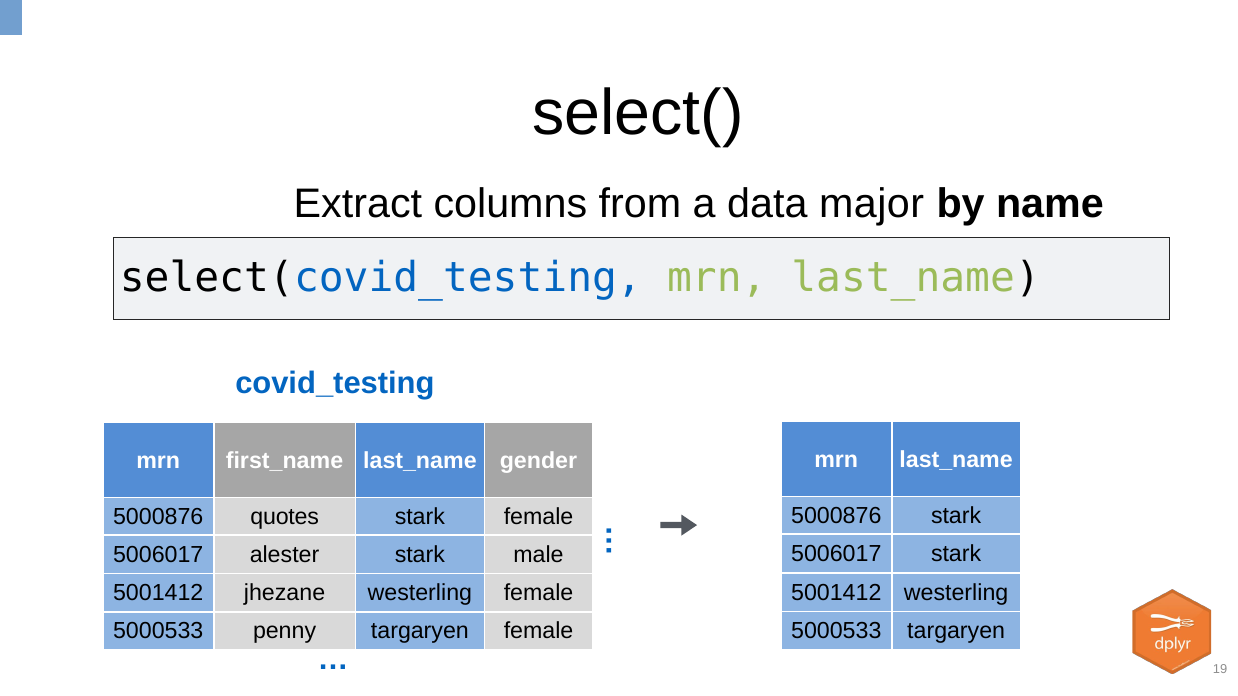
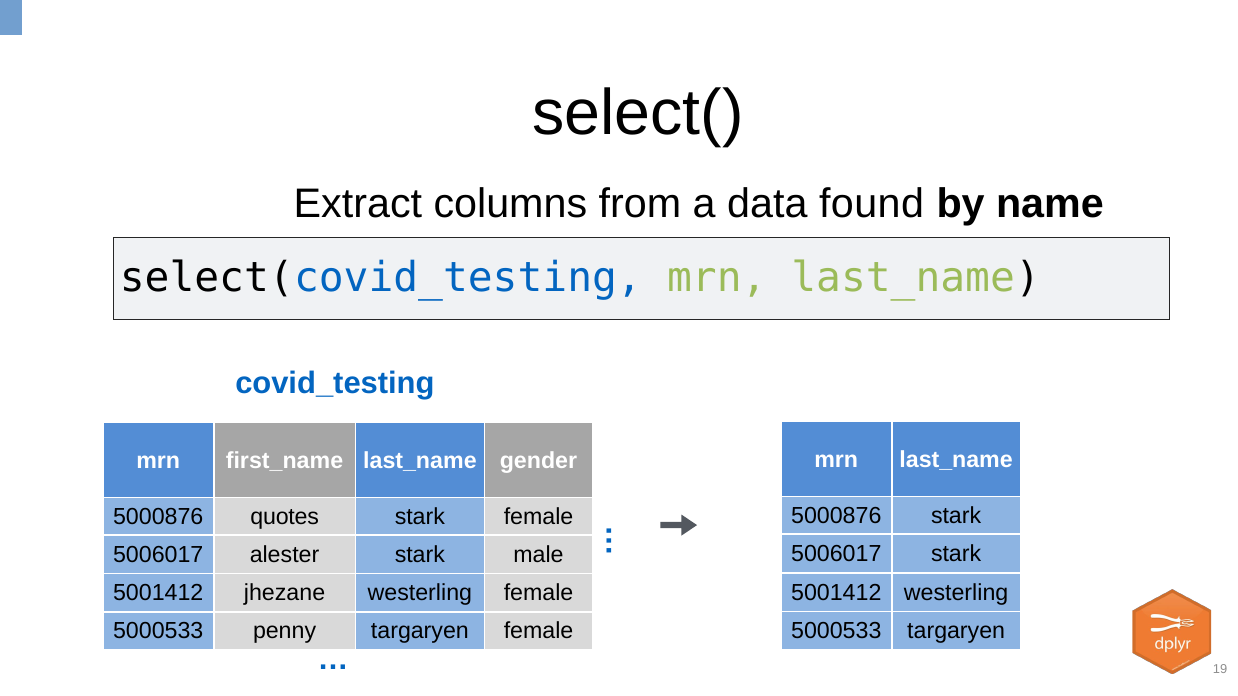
major: major -> found
